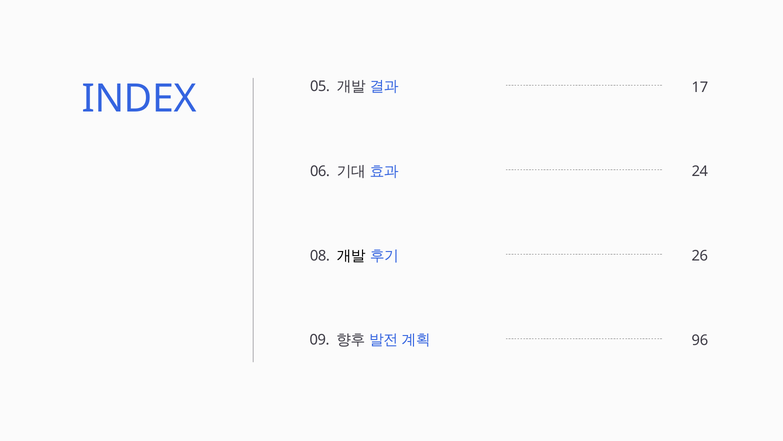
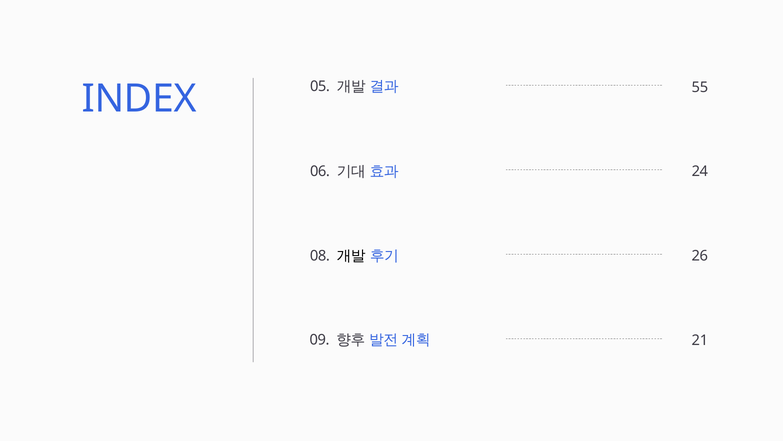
17: 17 -> 55
96: 96 -> 21
